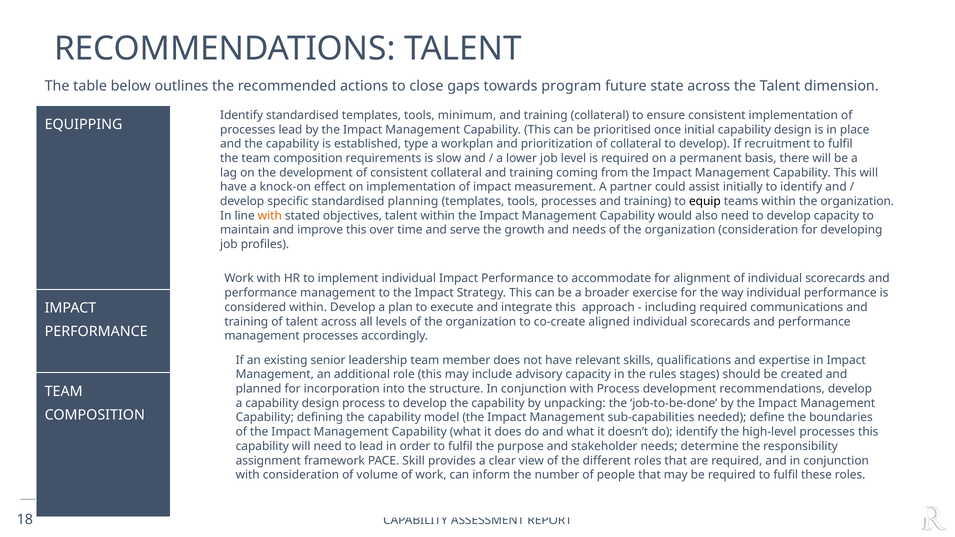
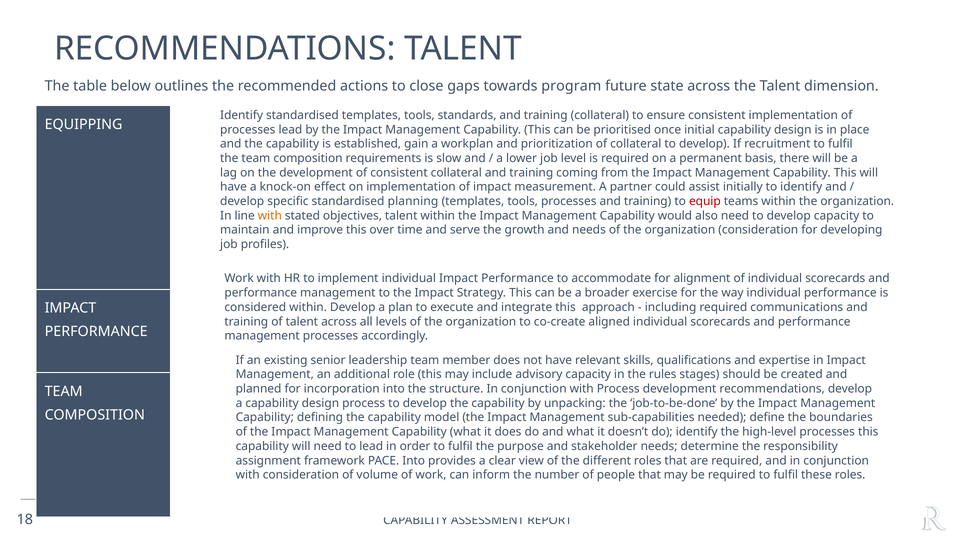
minimum: minimum -> standards
type: type -> gain
equip colour: black -> red
PACE Skill: Skill -> Into
